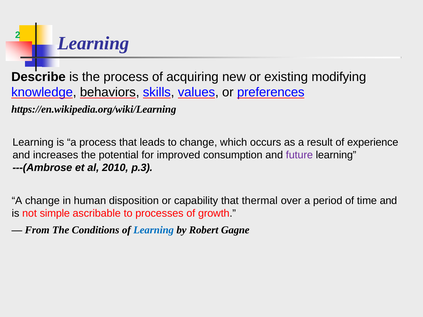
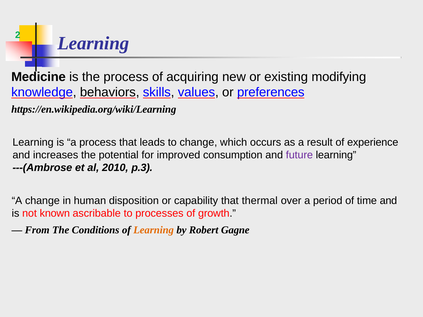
Describe: Describe -> Medicine
simple: simple -> known
Learning at (154, 230) colour: blue -> orange
